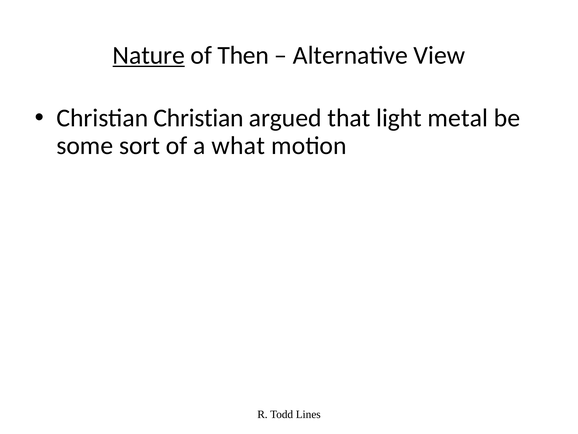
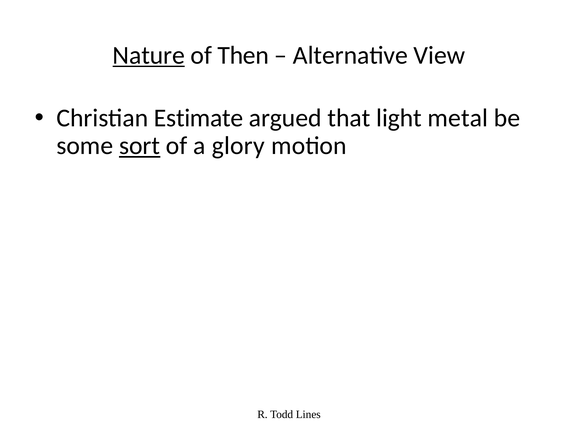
Christian Christian: Christian -> Estimate
sort underline: none -> present
what: what -> glory
